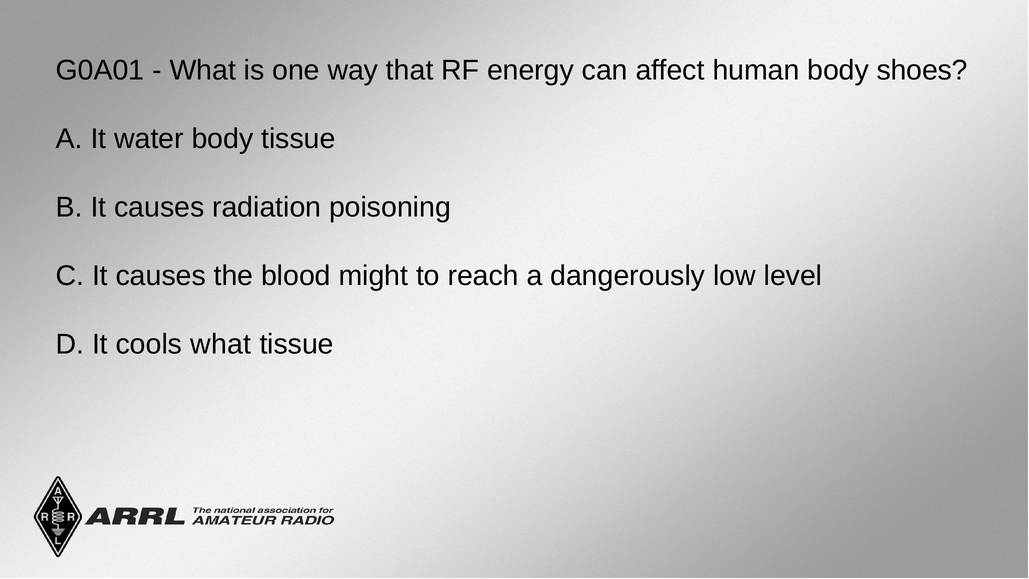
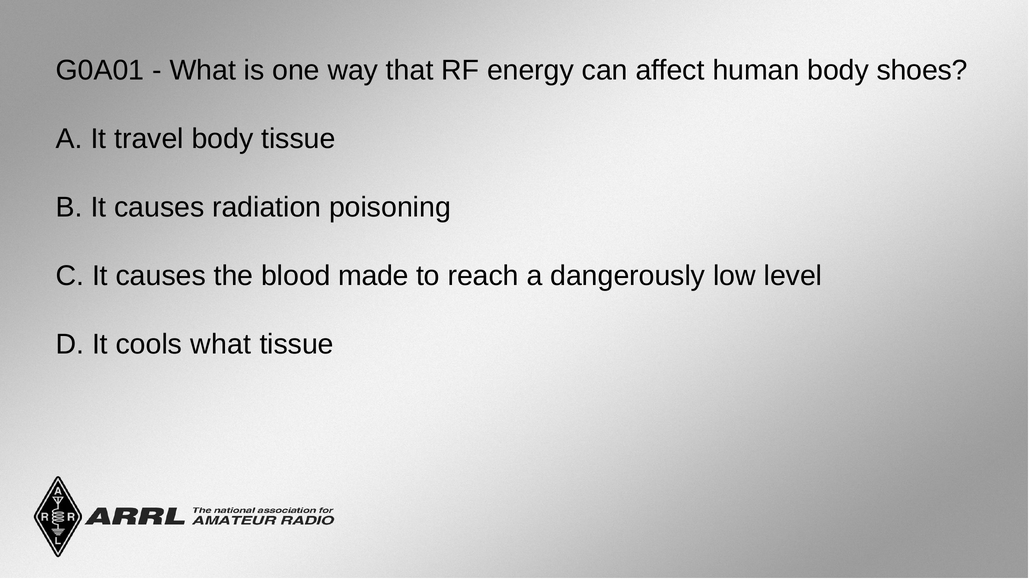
water: water -> travel
might: might -> made
